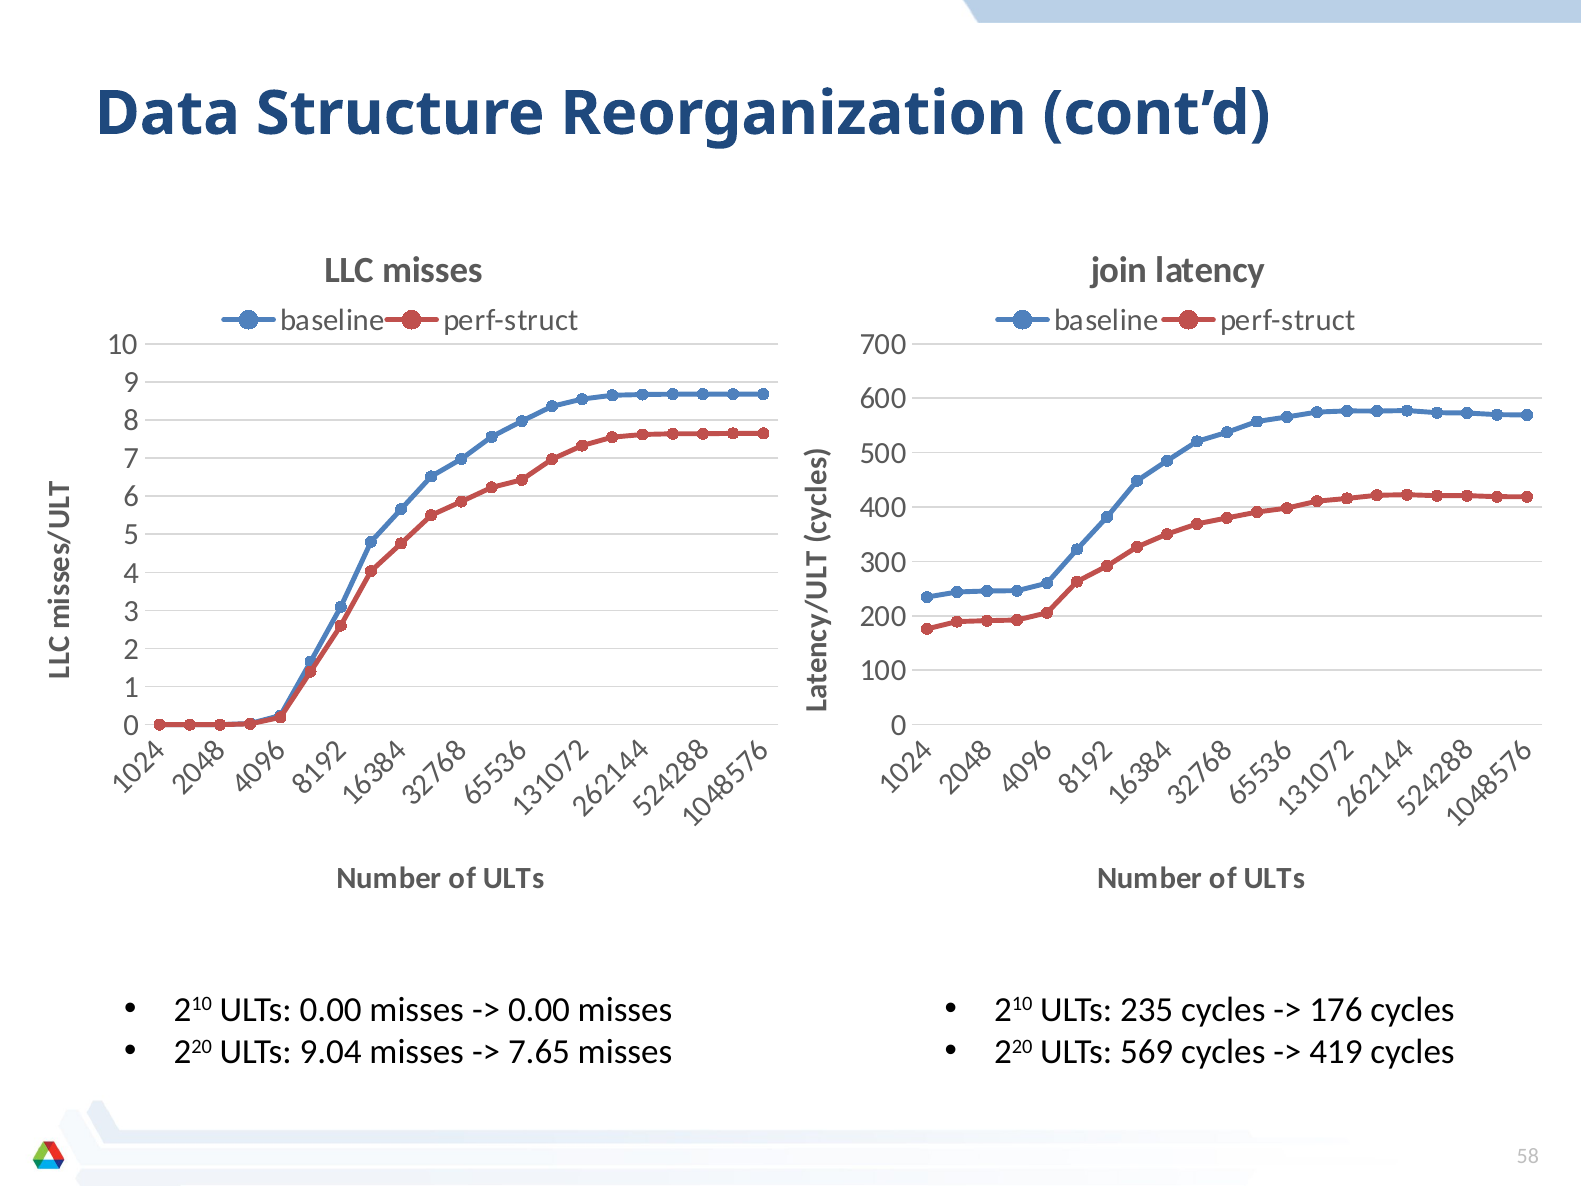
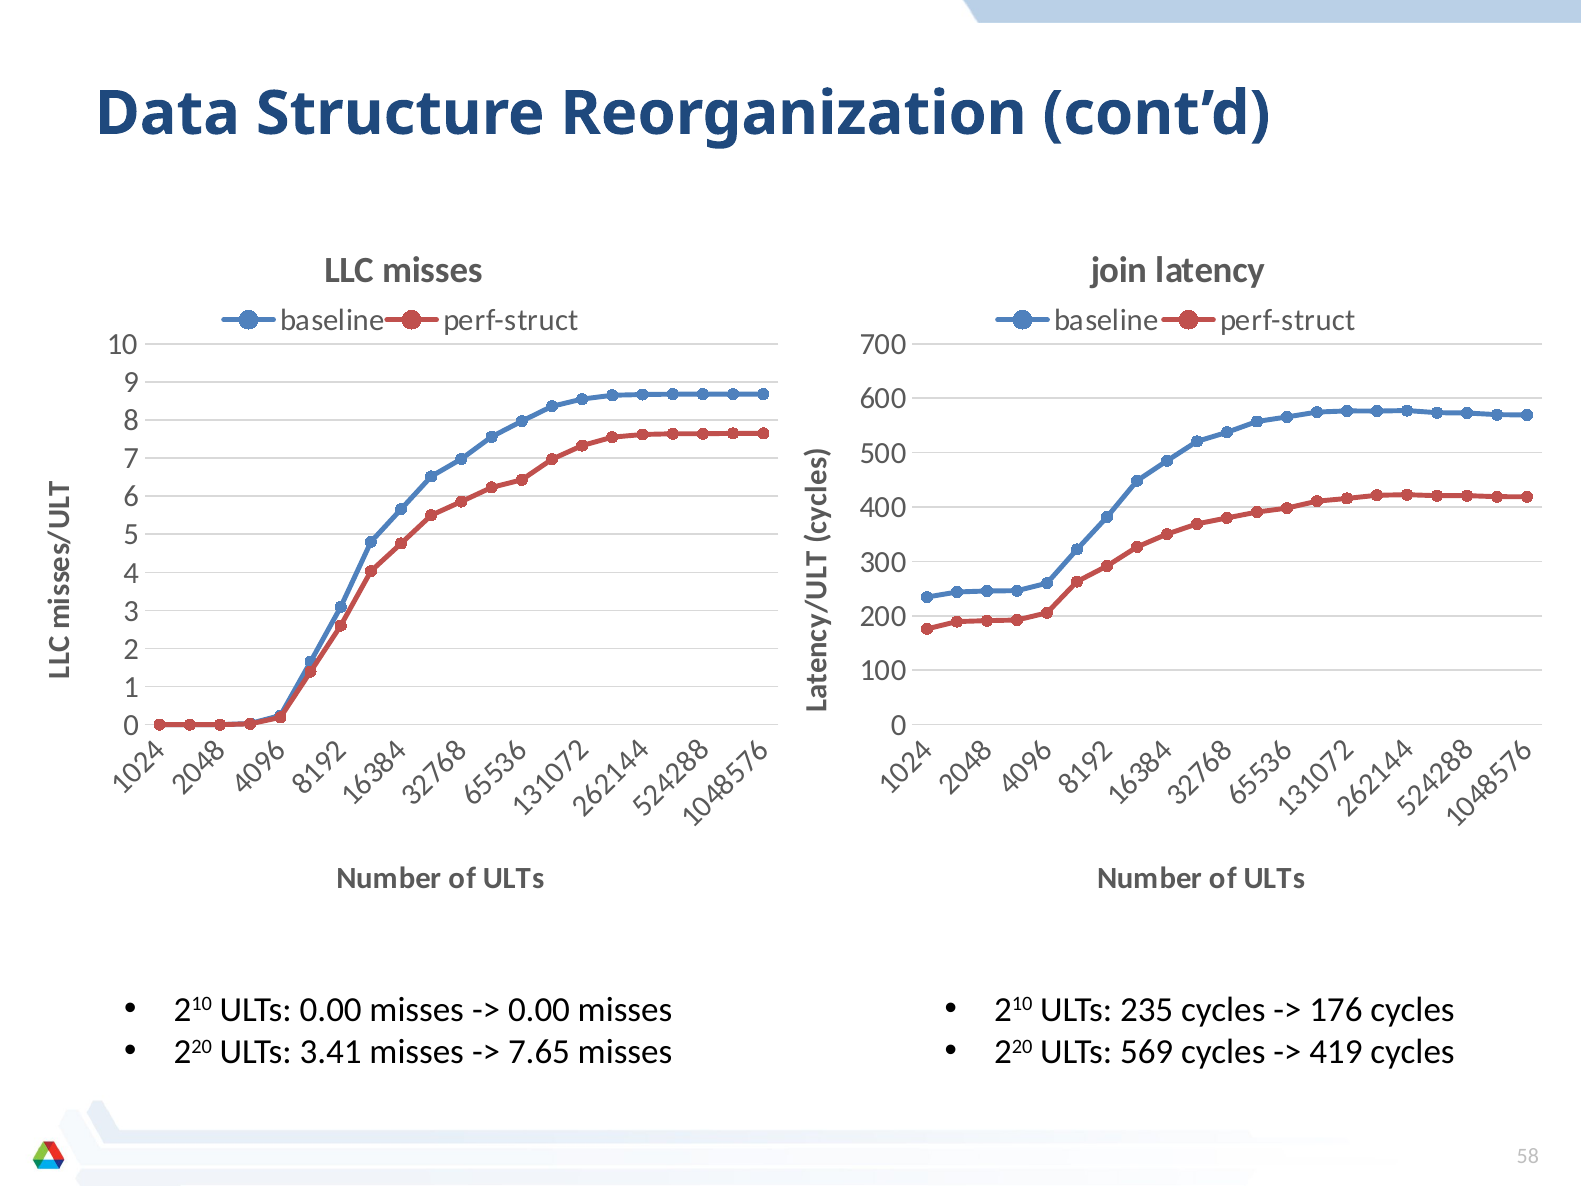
9.04: 9.04 -> 3.41
